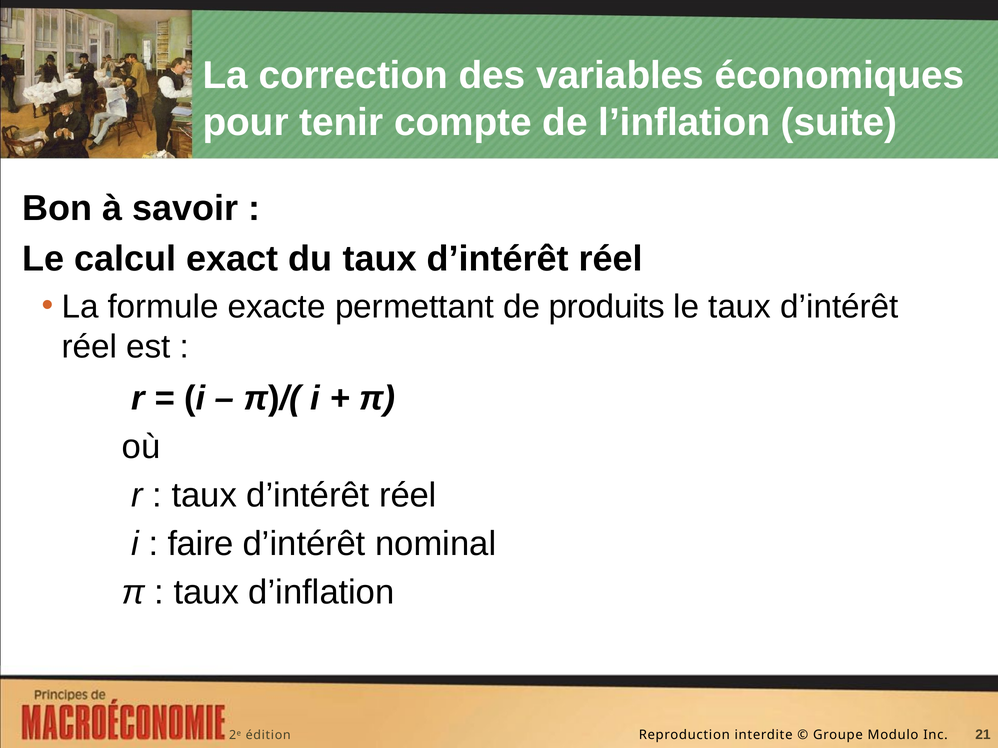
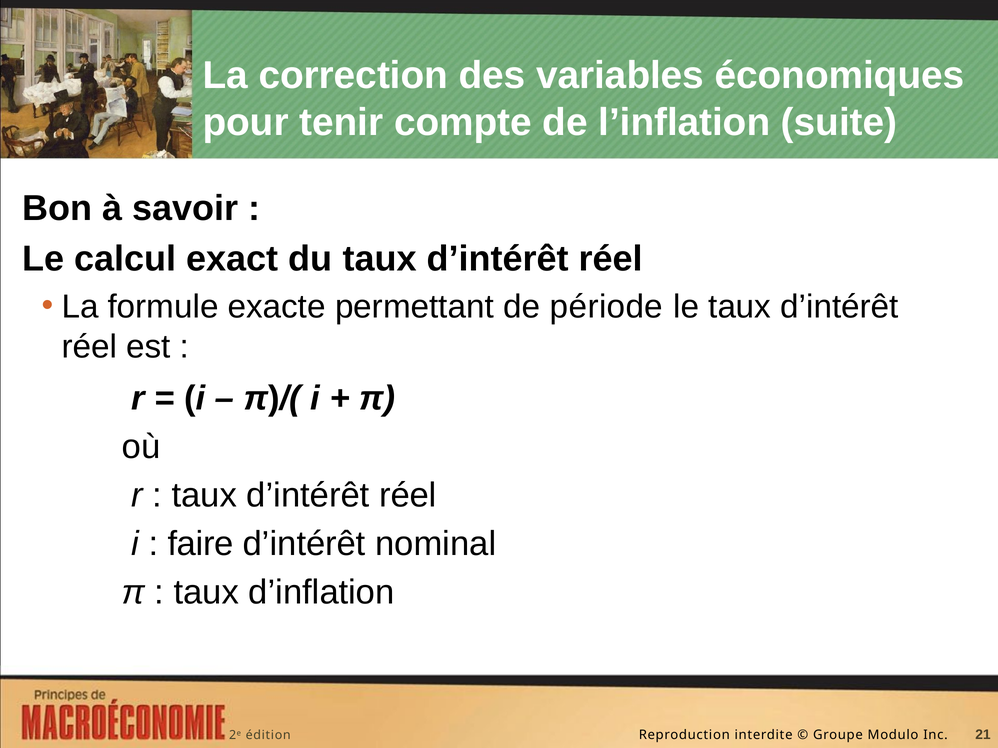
produits: produits -> période
